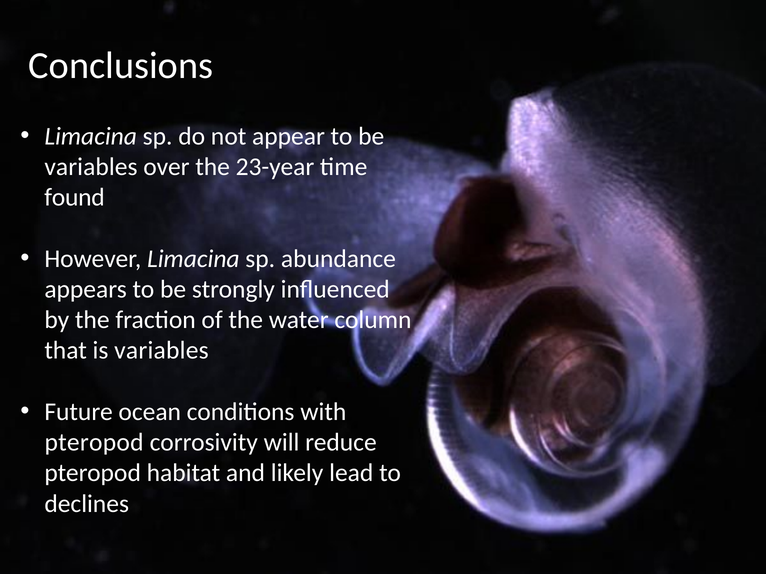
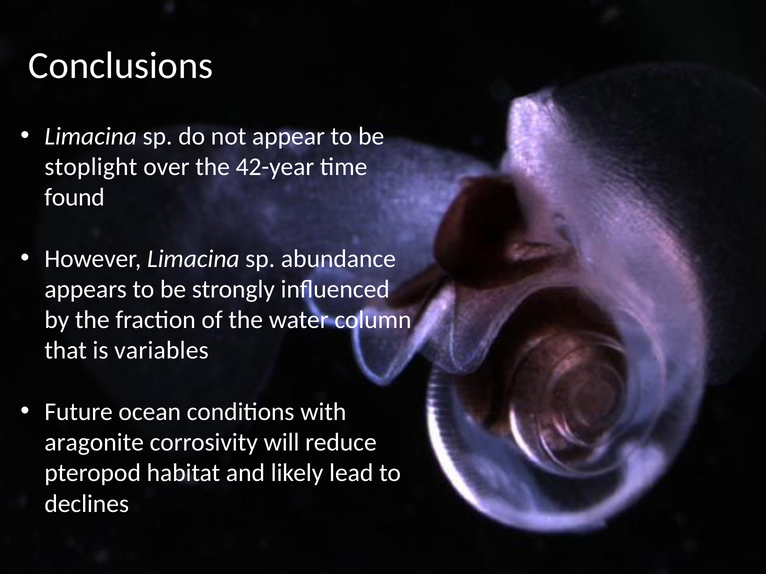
variables at (91, 167): variables -> stoplight
23-year: 23-year -> 42-year
pteropod at (94, 443): pteropod -> aragonite
